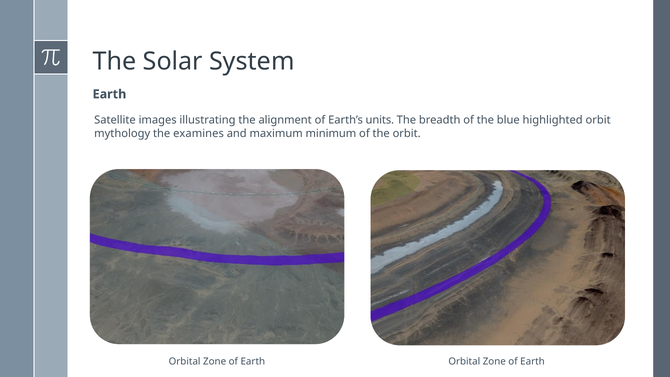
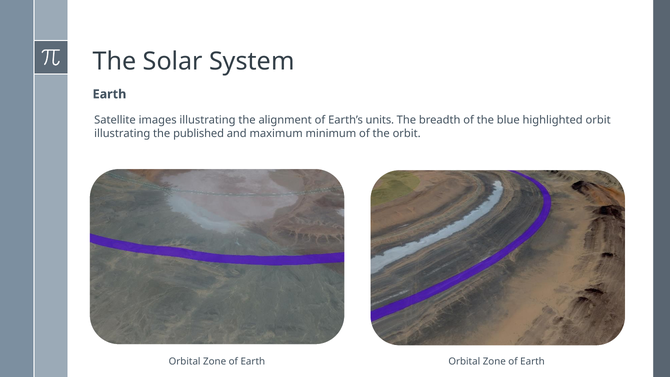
mythology at (122, 134): mythology -> illustrating
examines: examines -> published
